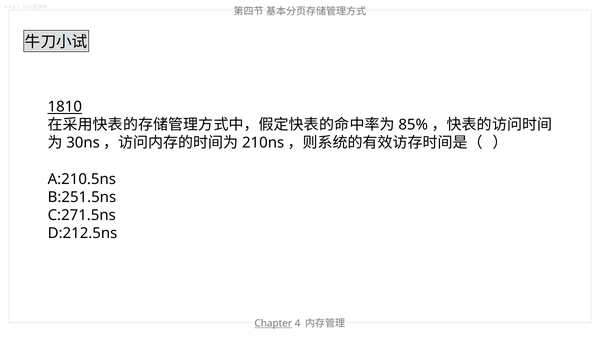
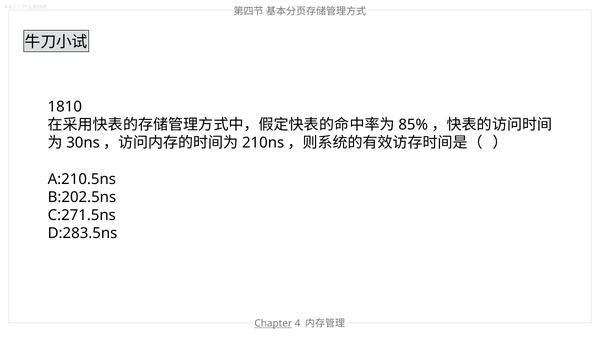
1810 underline: present -> none
B:251.5ns: B:251.5ns -> B:202.5ns
D:212.5ns: D:212.5ns -> D:283.5ns
